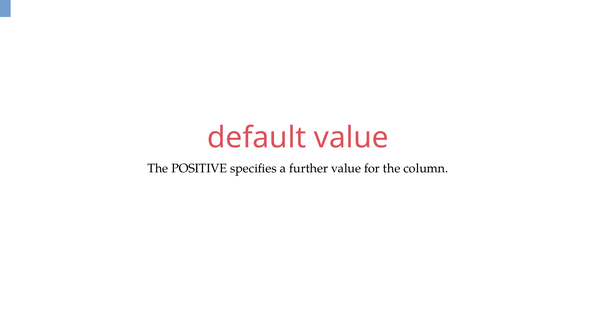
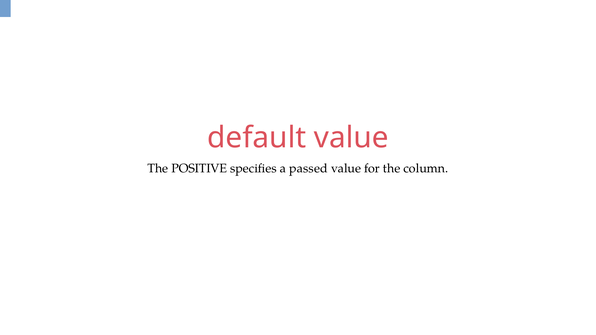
further: further -> passed
